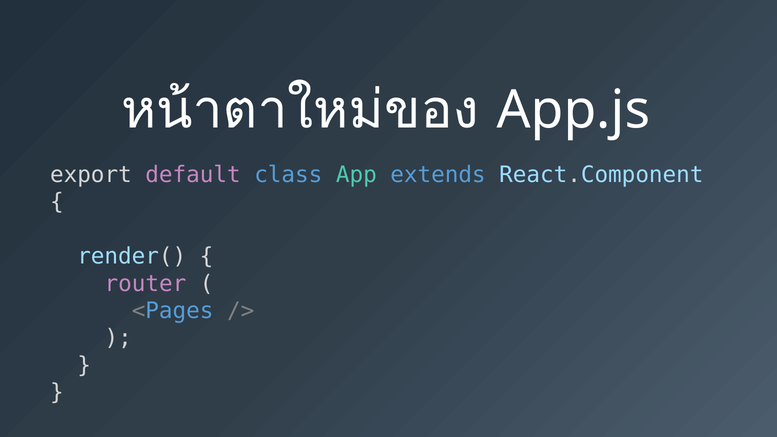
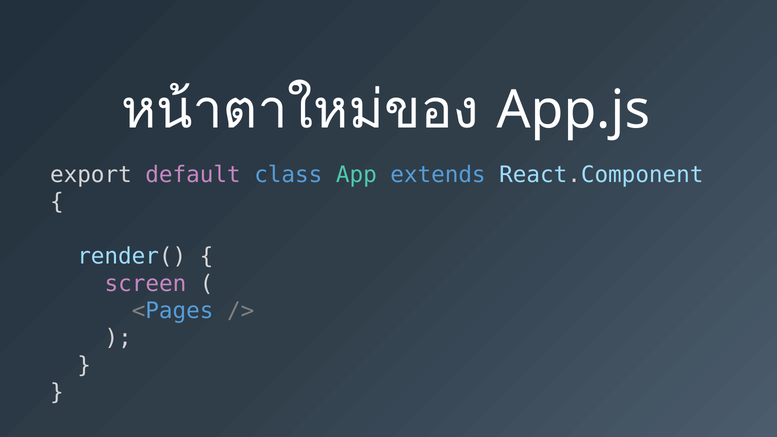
router: router -> screen
